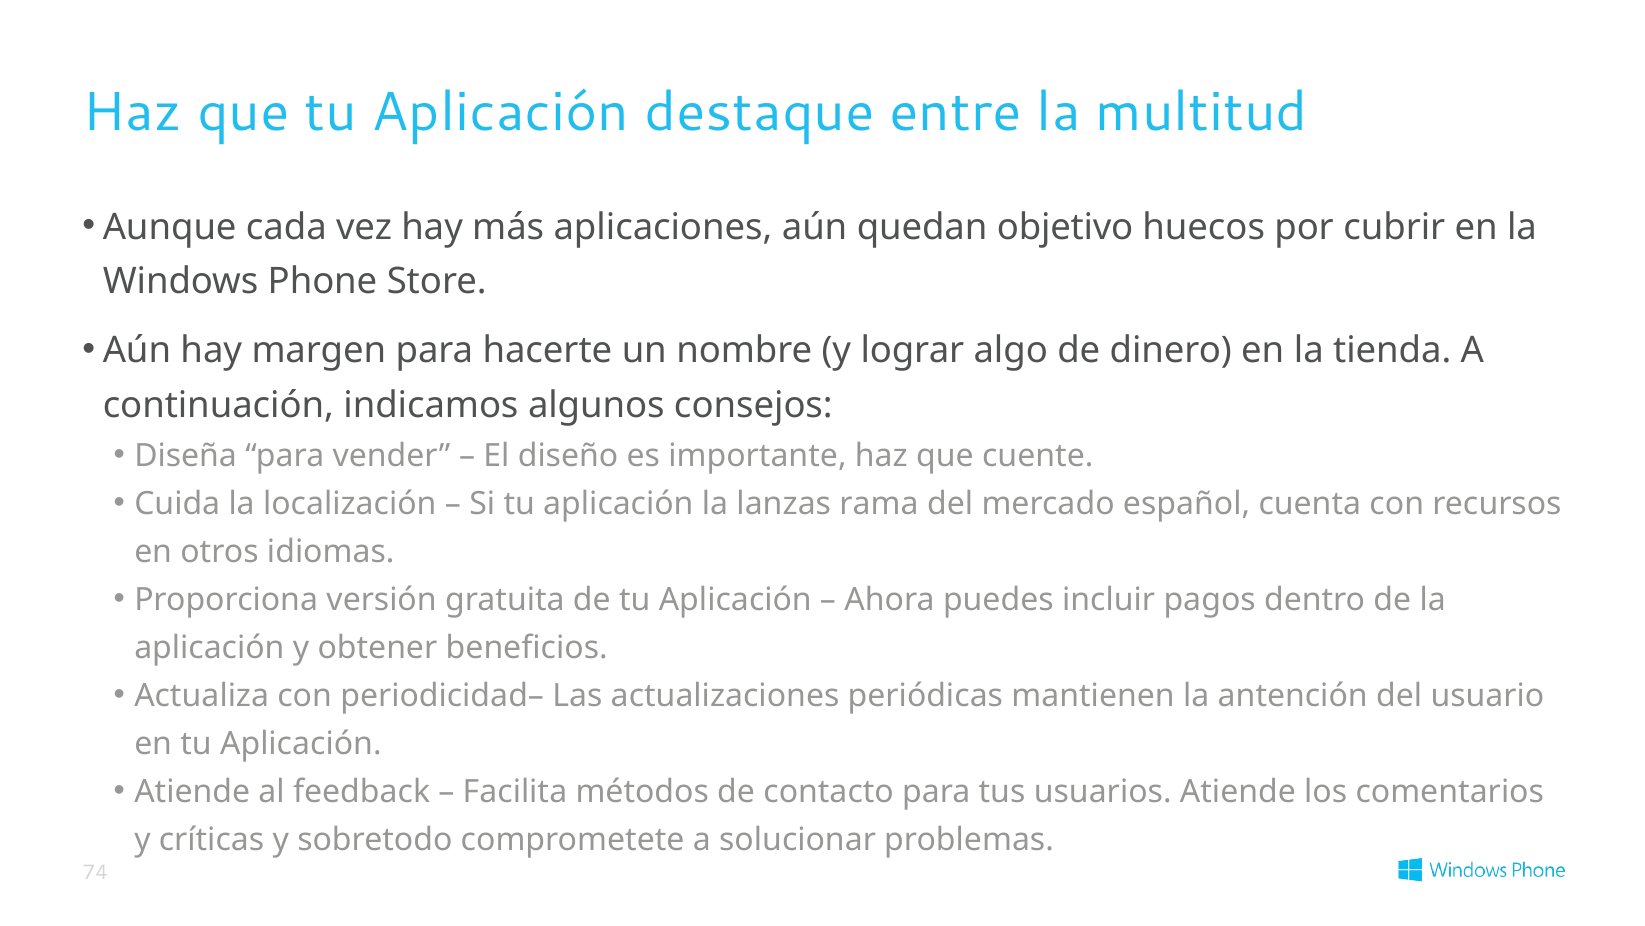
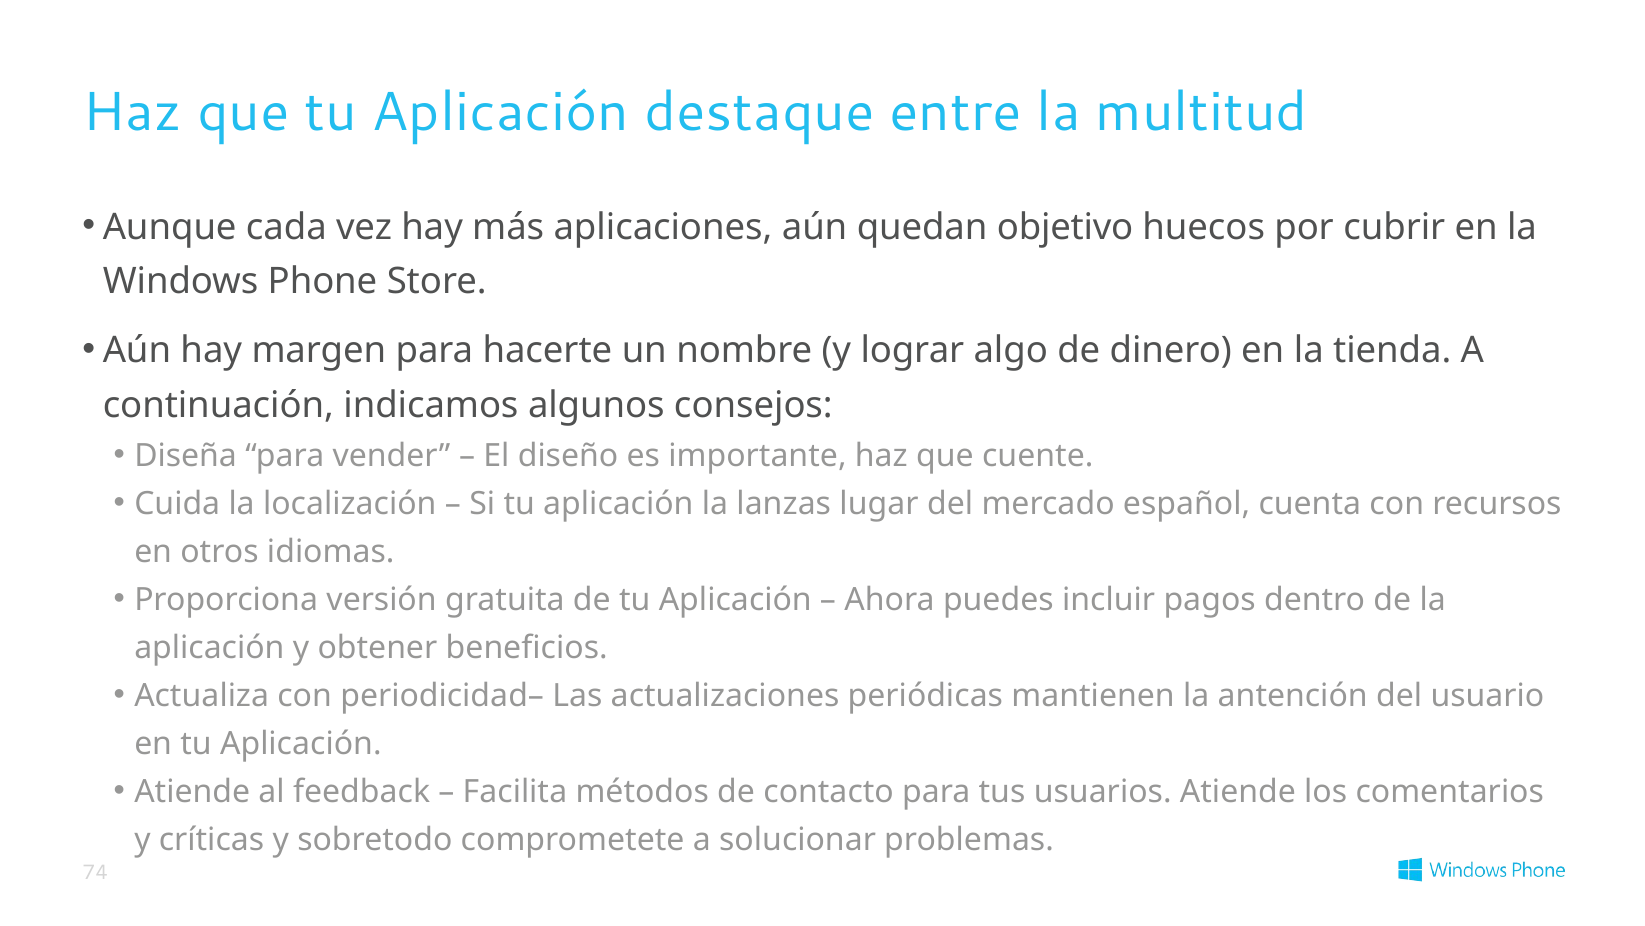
rama: rama -> lugar
